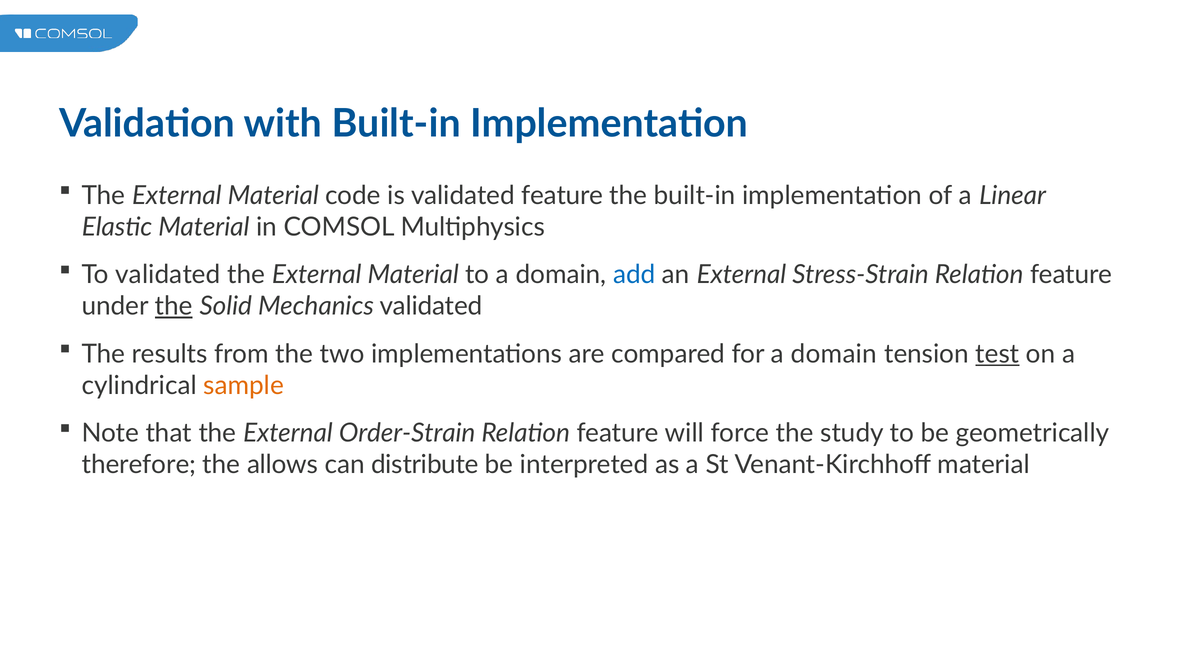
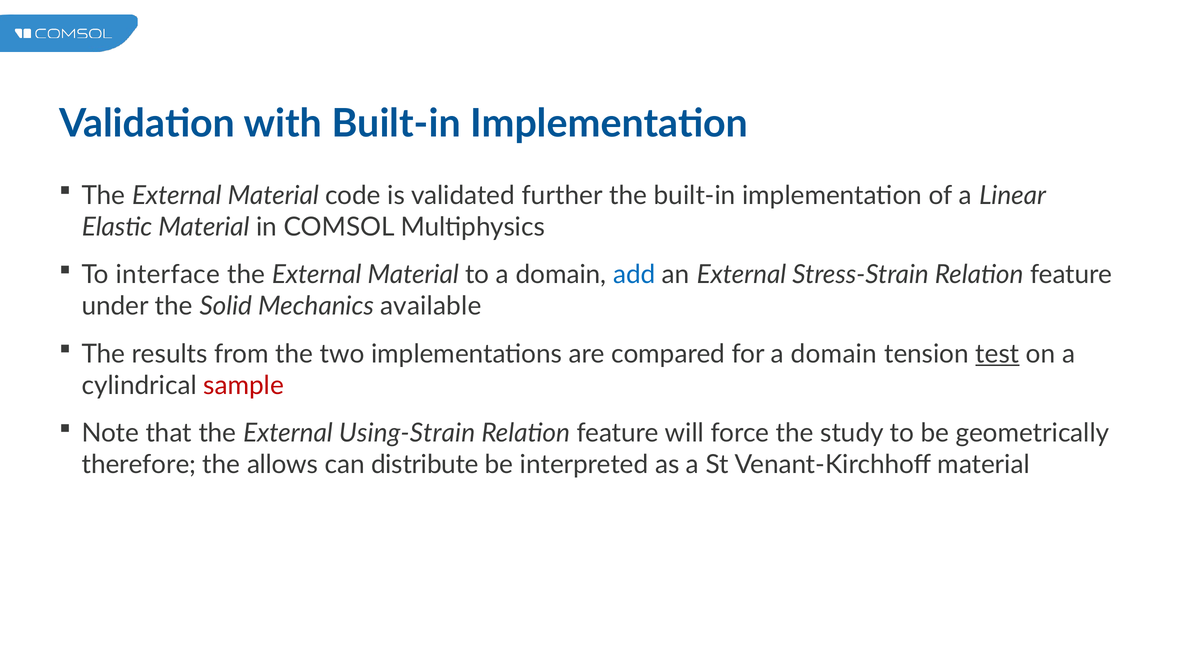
validated feature: feature -> further
To validated: validated -> interface
the at (174, 306) underline: present -> none
Mechanics validated: validated -> available
sample colour: orange -> red
Order-Strain: Order-Strain -> Using-Strain
